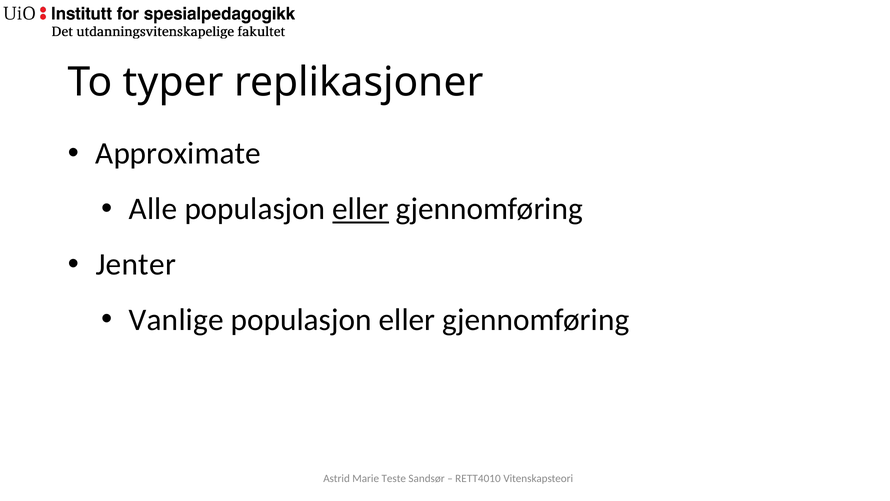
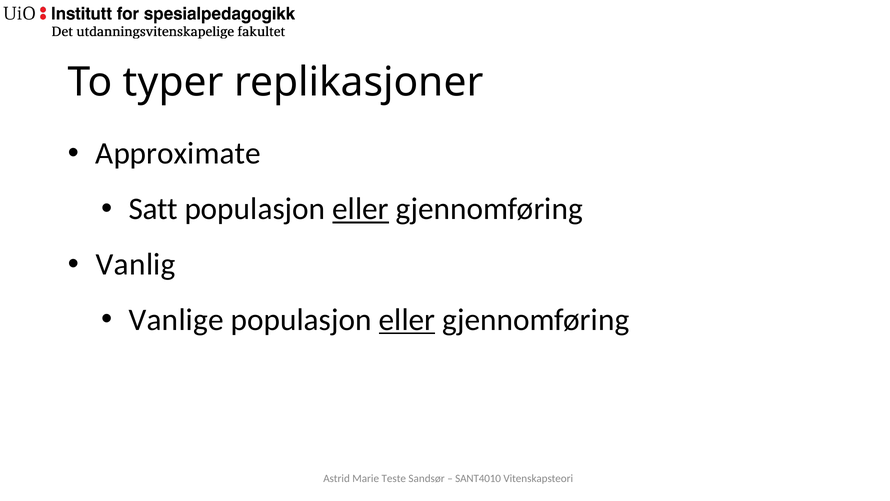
Alle: Alle -> Satt
Jenter: Jenter -> Vanlig
eller at (407, 320) underline: none -> present
RETT4010: RETT4010 -> SANT4010
